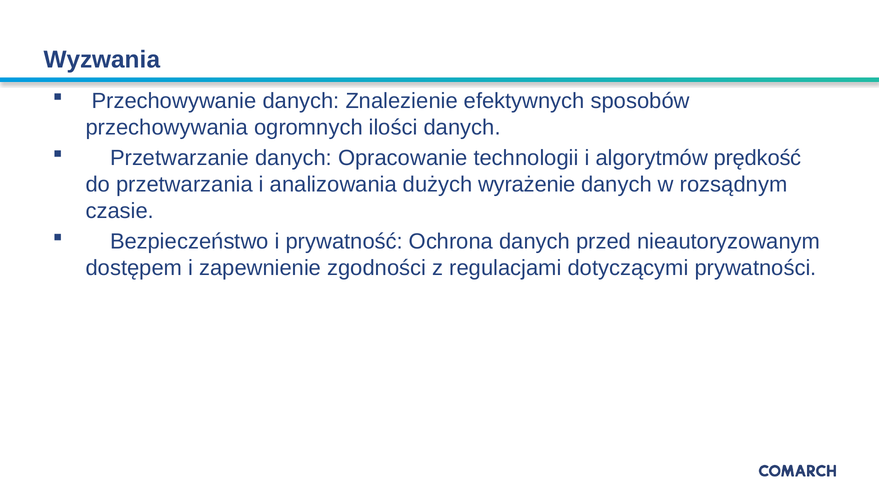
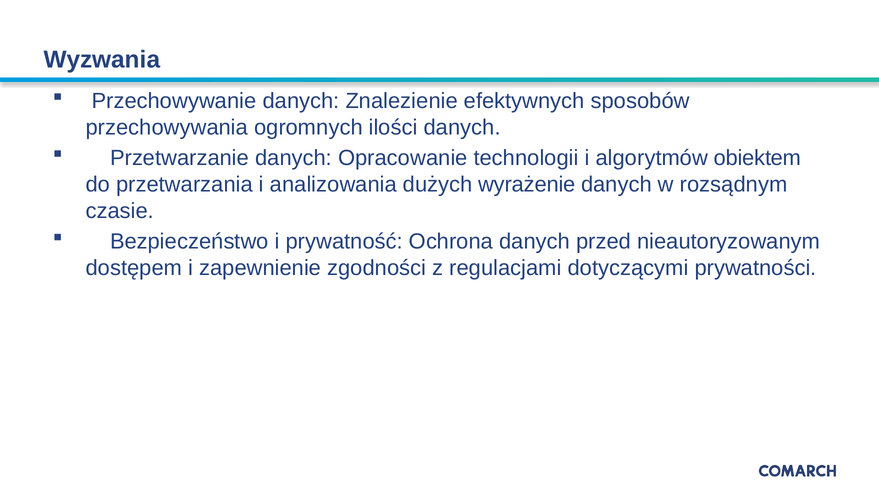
prędkość: prędkość -> obiektem
